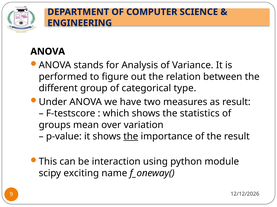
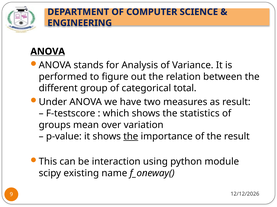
ANOVA at (48, 52) underline: none -> present
type: type -> total
exciting: exciting -> existing
